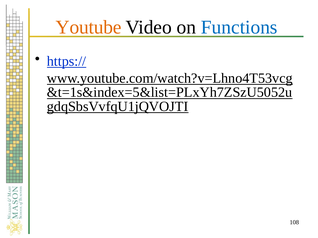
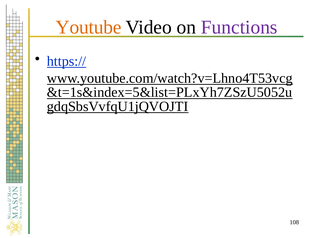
Functions colour: blue -> purple
